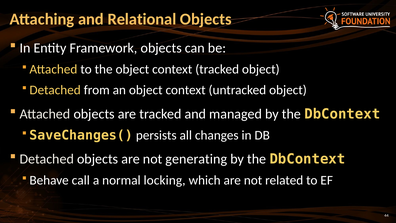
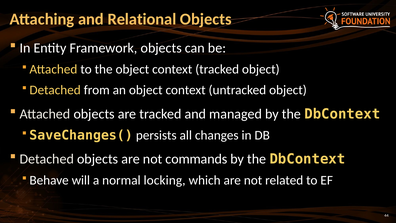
generating: generating -> commands
call: call -> will
